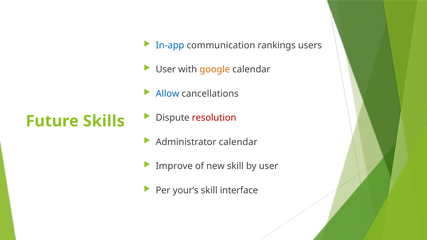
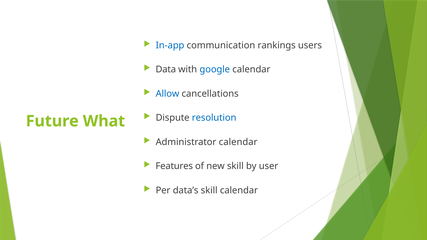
User at (166, 70): User -> Data
google colour: orange -> blue
resolution colour: red -> blue
Skills: Skills -> What
Improve: Improve -> Features
your’s: your’s -> data’s
skill interface: interface -> calendar
